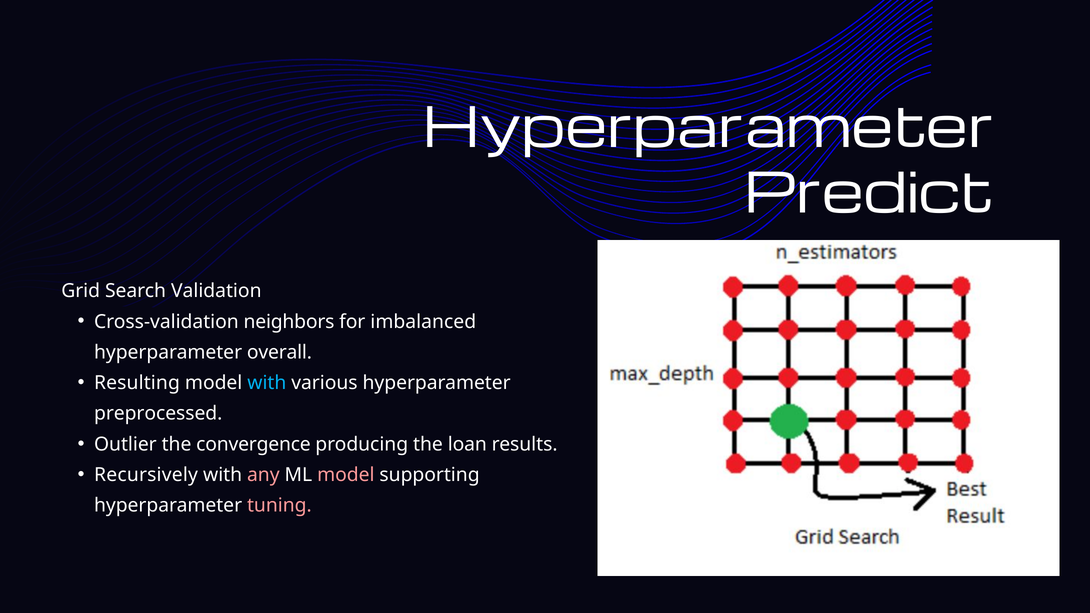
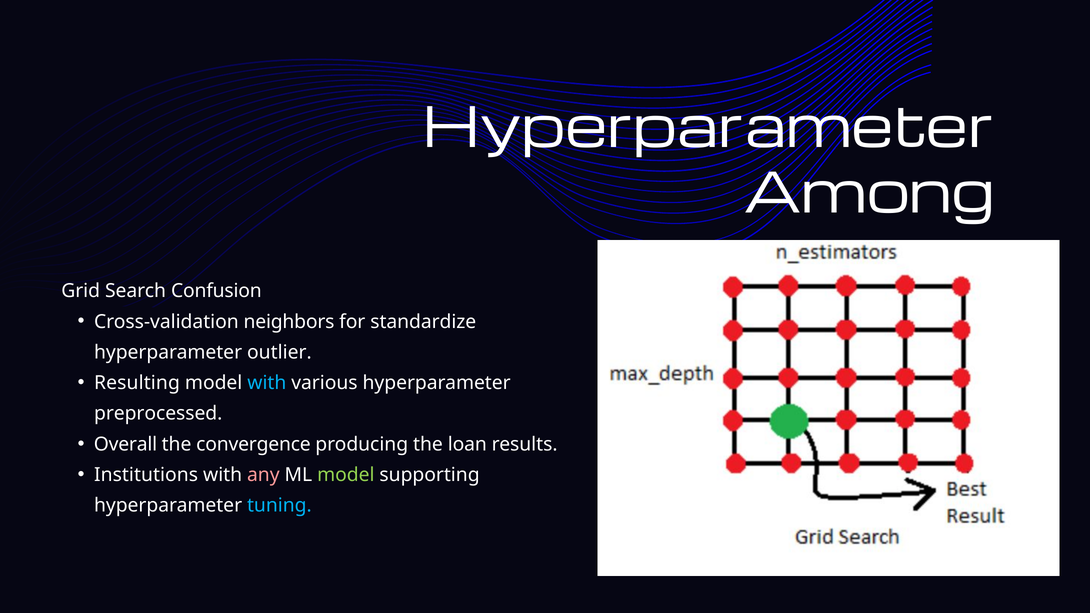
Predict: Predict -> Among
Validation: Validation -> Confusion
imbalanced: imbalanced -> standardize
overall: overall -> outlier
Outlier: Outlier -> Overall
Recursively: Recursively -> Institutions
model at (346, 475) colour: pink -> light green
tuning colour: pink -> light blue
